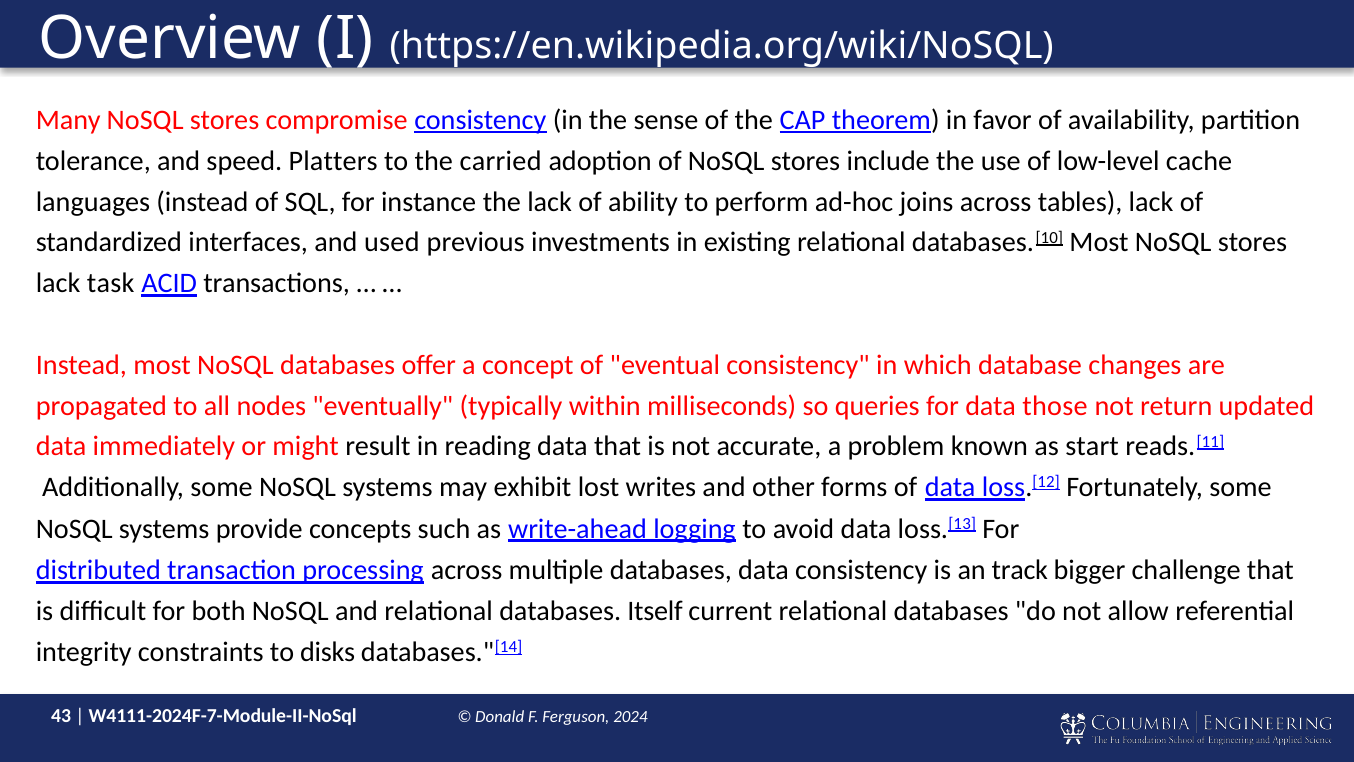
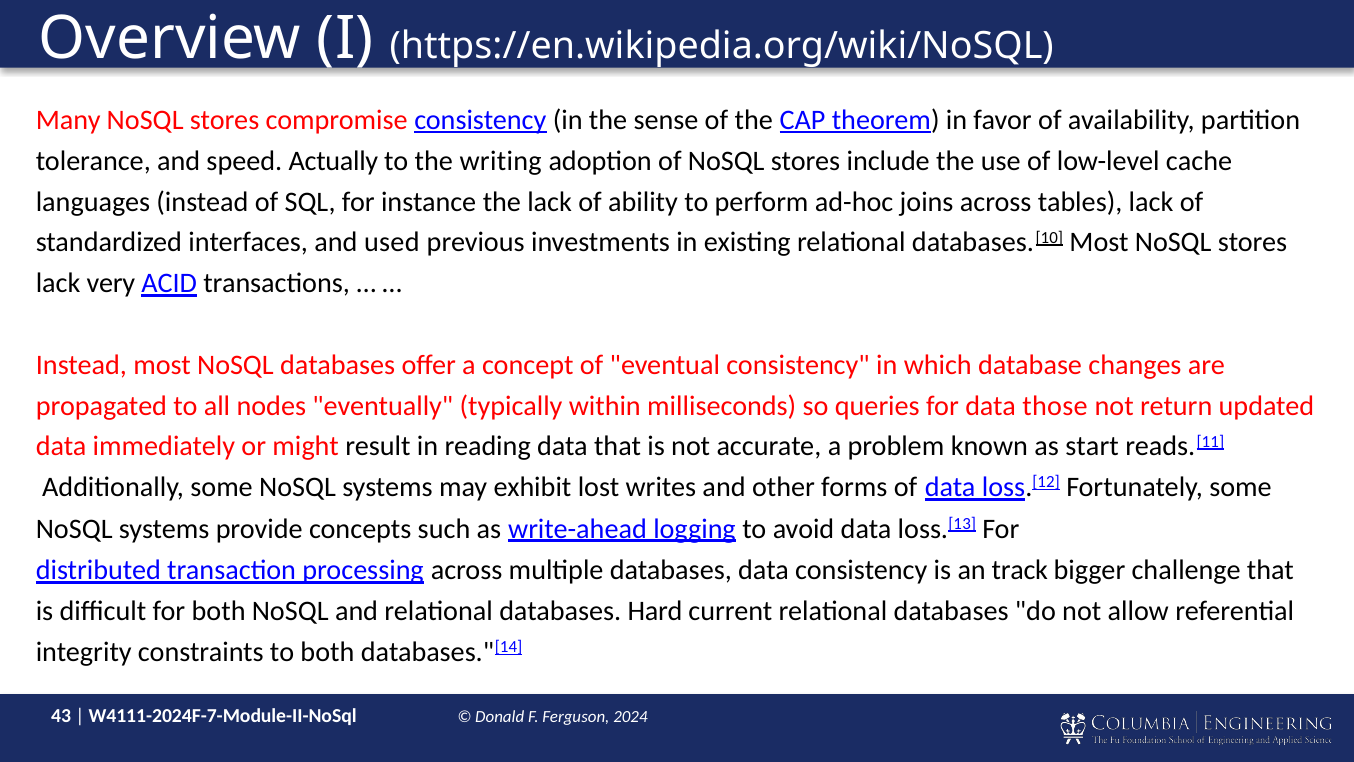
Platters: Platters -> Actually
carried: carried -> writing
task: task -> very
Itself: Itself -> Hard
to disks: disks -> both
